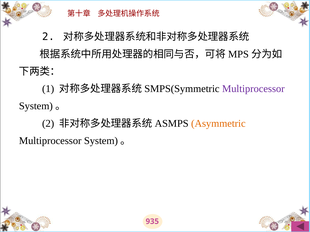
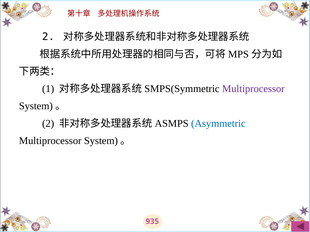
Asymmetric colour: orange -> blue
